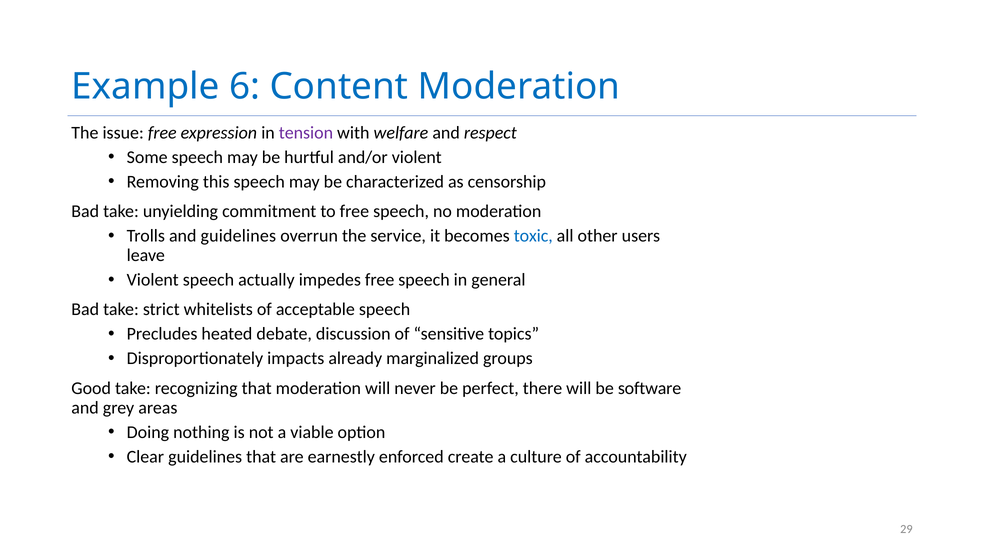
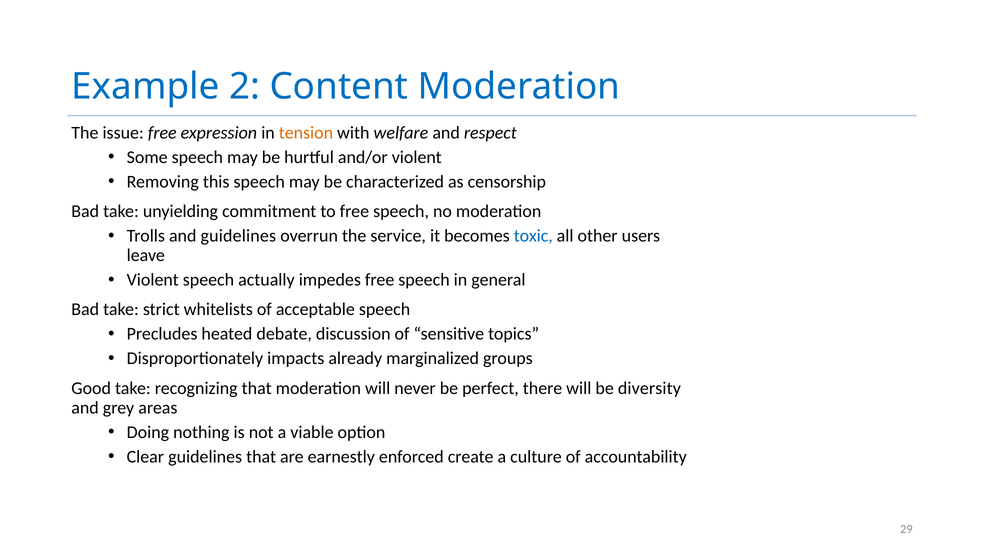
6: 6 -> 2
tension colour: purple -> orange
software: software -> diversity
